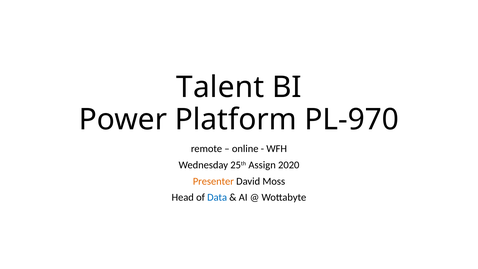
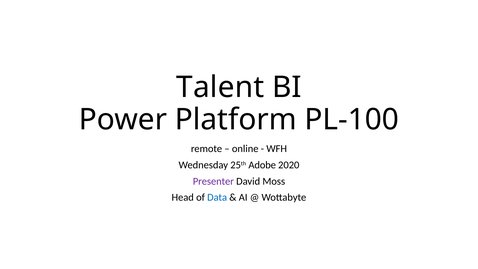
PL-970: PL-970 -> PL-100
Assign: Assign -> Adobe
Presenter colour: orange -> purple
